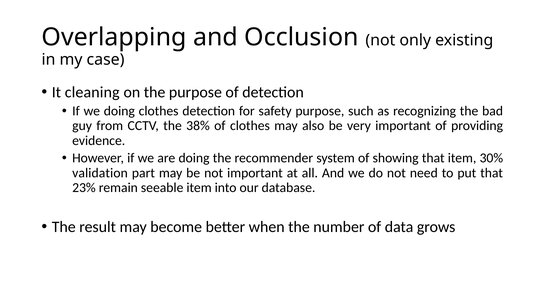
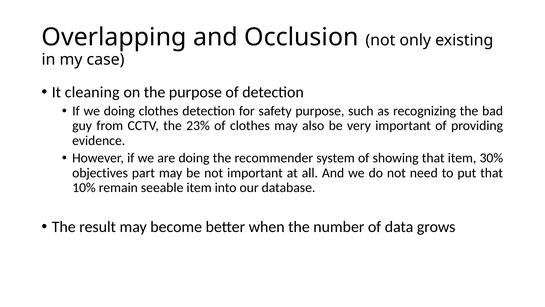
38%: 38% -> 23%
validation: validation -> objectives
23%: 23% -> 10%
